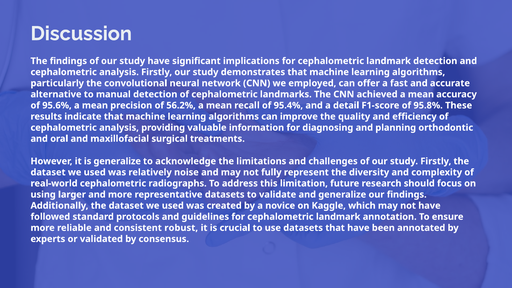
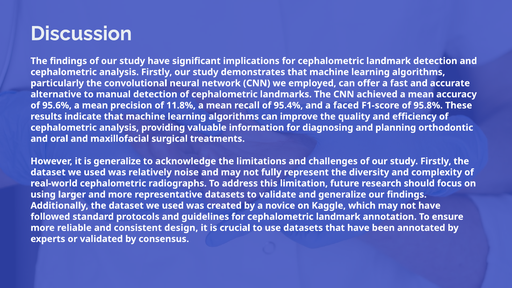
56.2%: 56.2% -> 11.8%
detail: detail -> faced
robust: robust -> design
